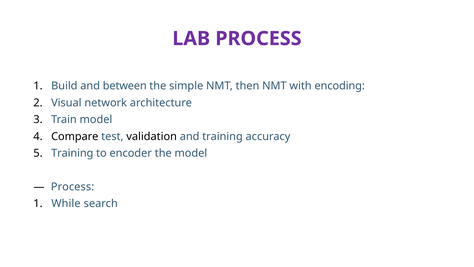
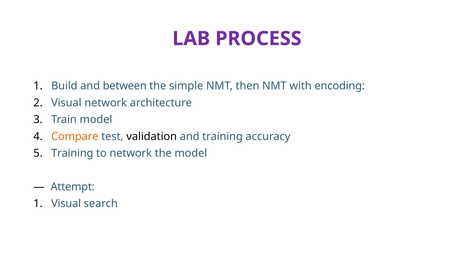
Compare colour: black -> orange
to encoder: encoder -> network
Process at (73, 187): Process -> Attempt
While at (66, 203): While -> Visual
